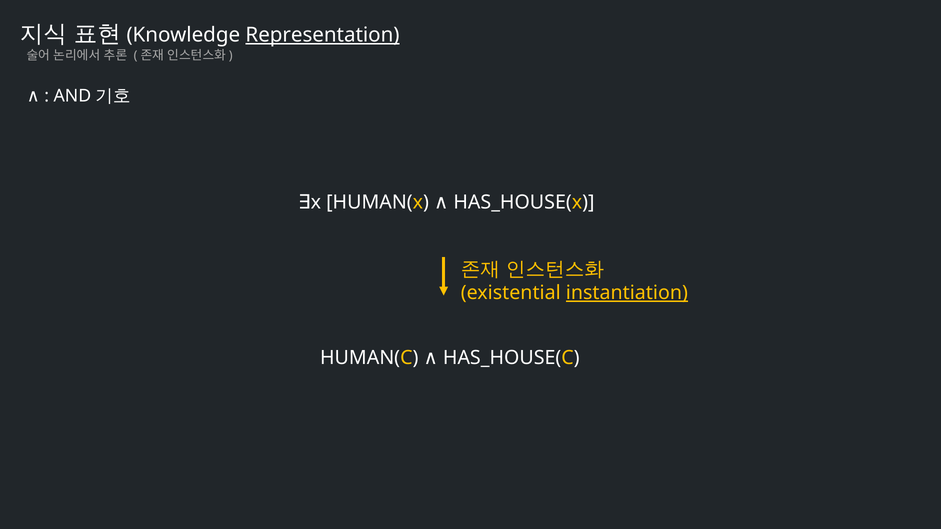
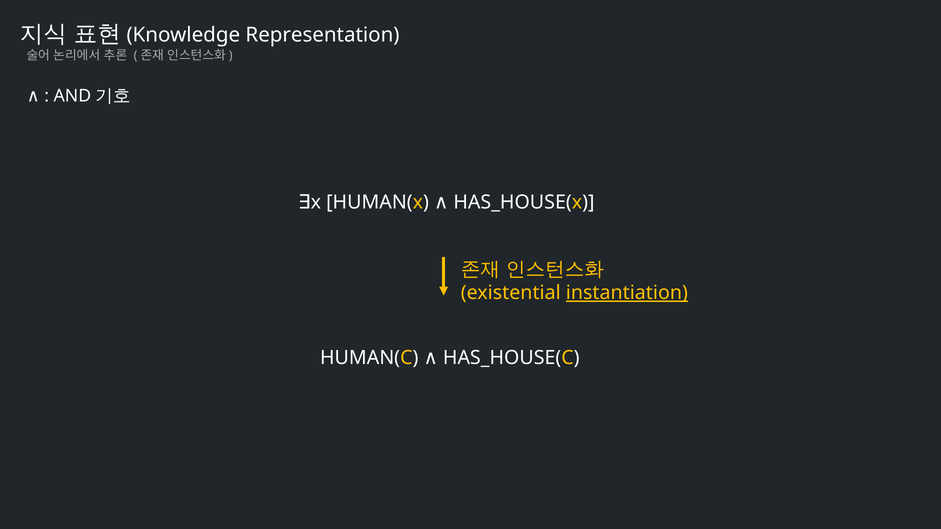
Representation underline: present -> none
